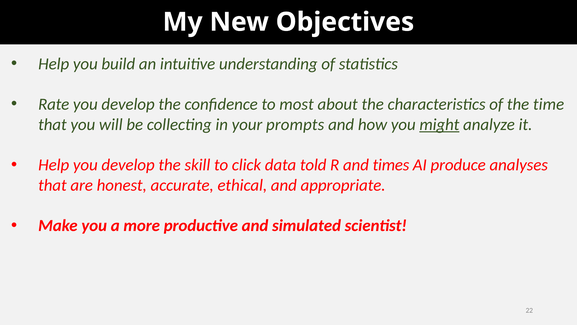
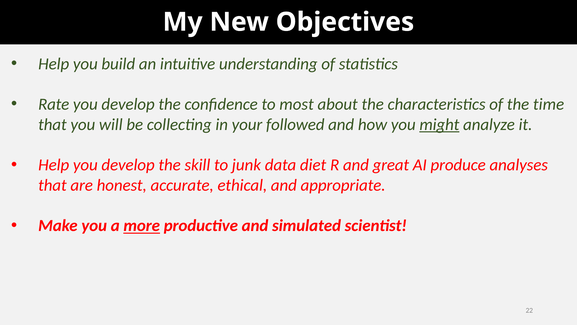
prompts: prompts -> followed
click: click -> junk
told: told -> diet
times: times -> great
more underline: none -> present
